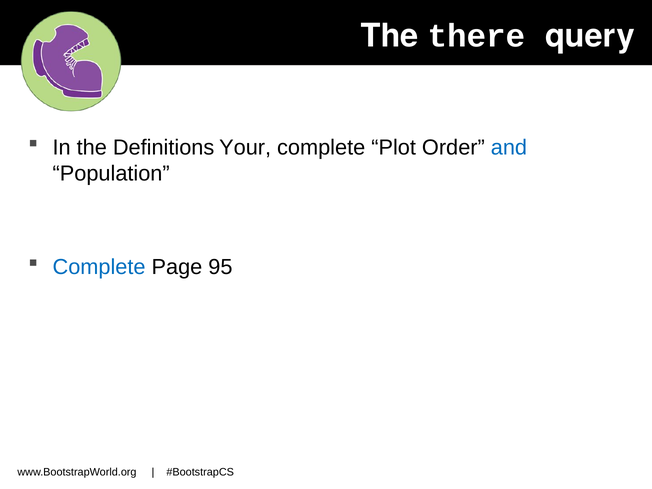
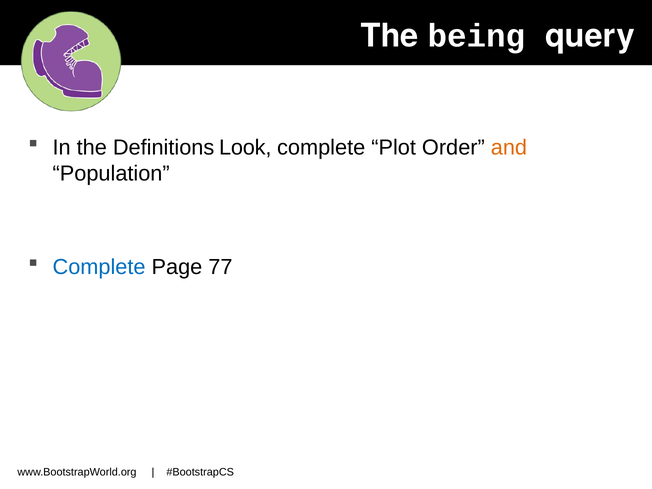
there: there -> being
Your: Your -> Look
and colour: blue -> orange
95: 95 -> 77
